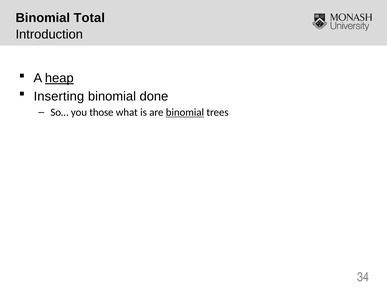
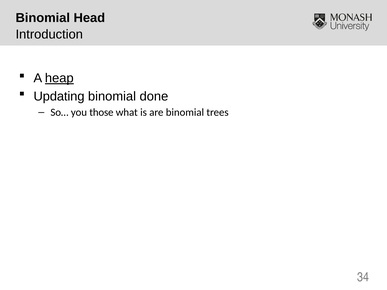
Total: Total -> Head
Inserting: Inserting -> Updating
binomial at (185, 113) underline: present -> none
